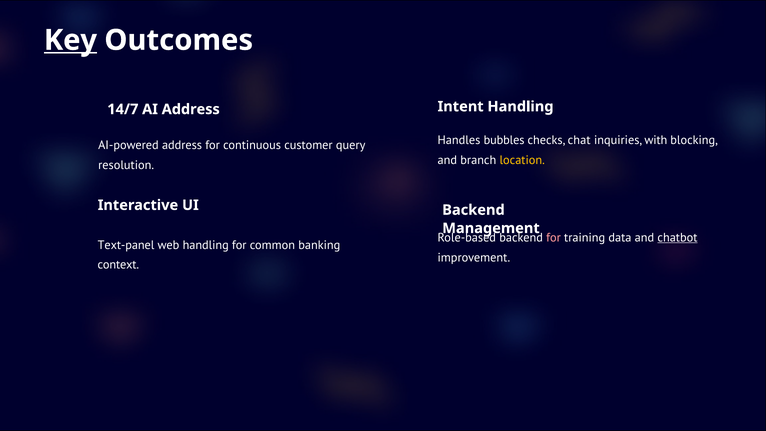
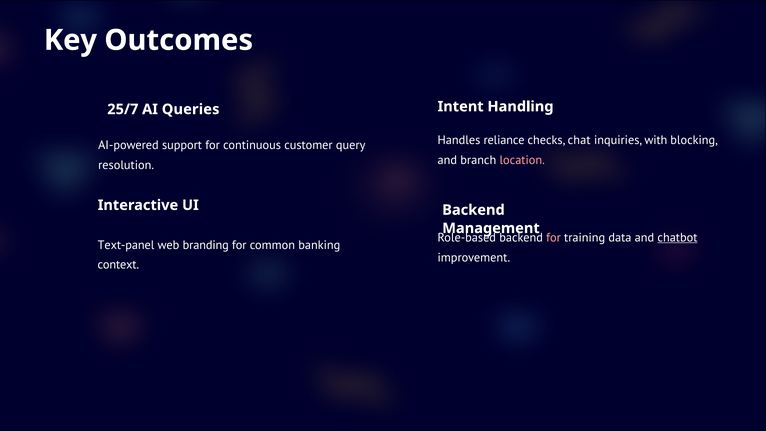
Key underline: present -> none
14/7: 14/7 -> 25/7
AI Address: Address -> Queries
bubbles: bubbles -> reliance
AI-powered address: address -> support
location colour: yellow -> pink
web handling: handling -> branding
